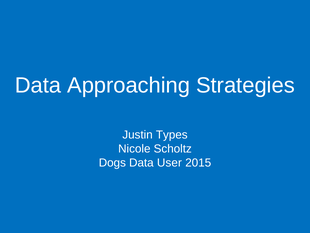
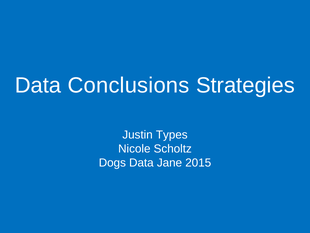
Approaching: Approaching -> Conclusions
User: User -> Jane
